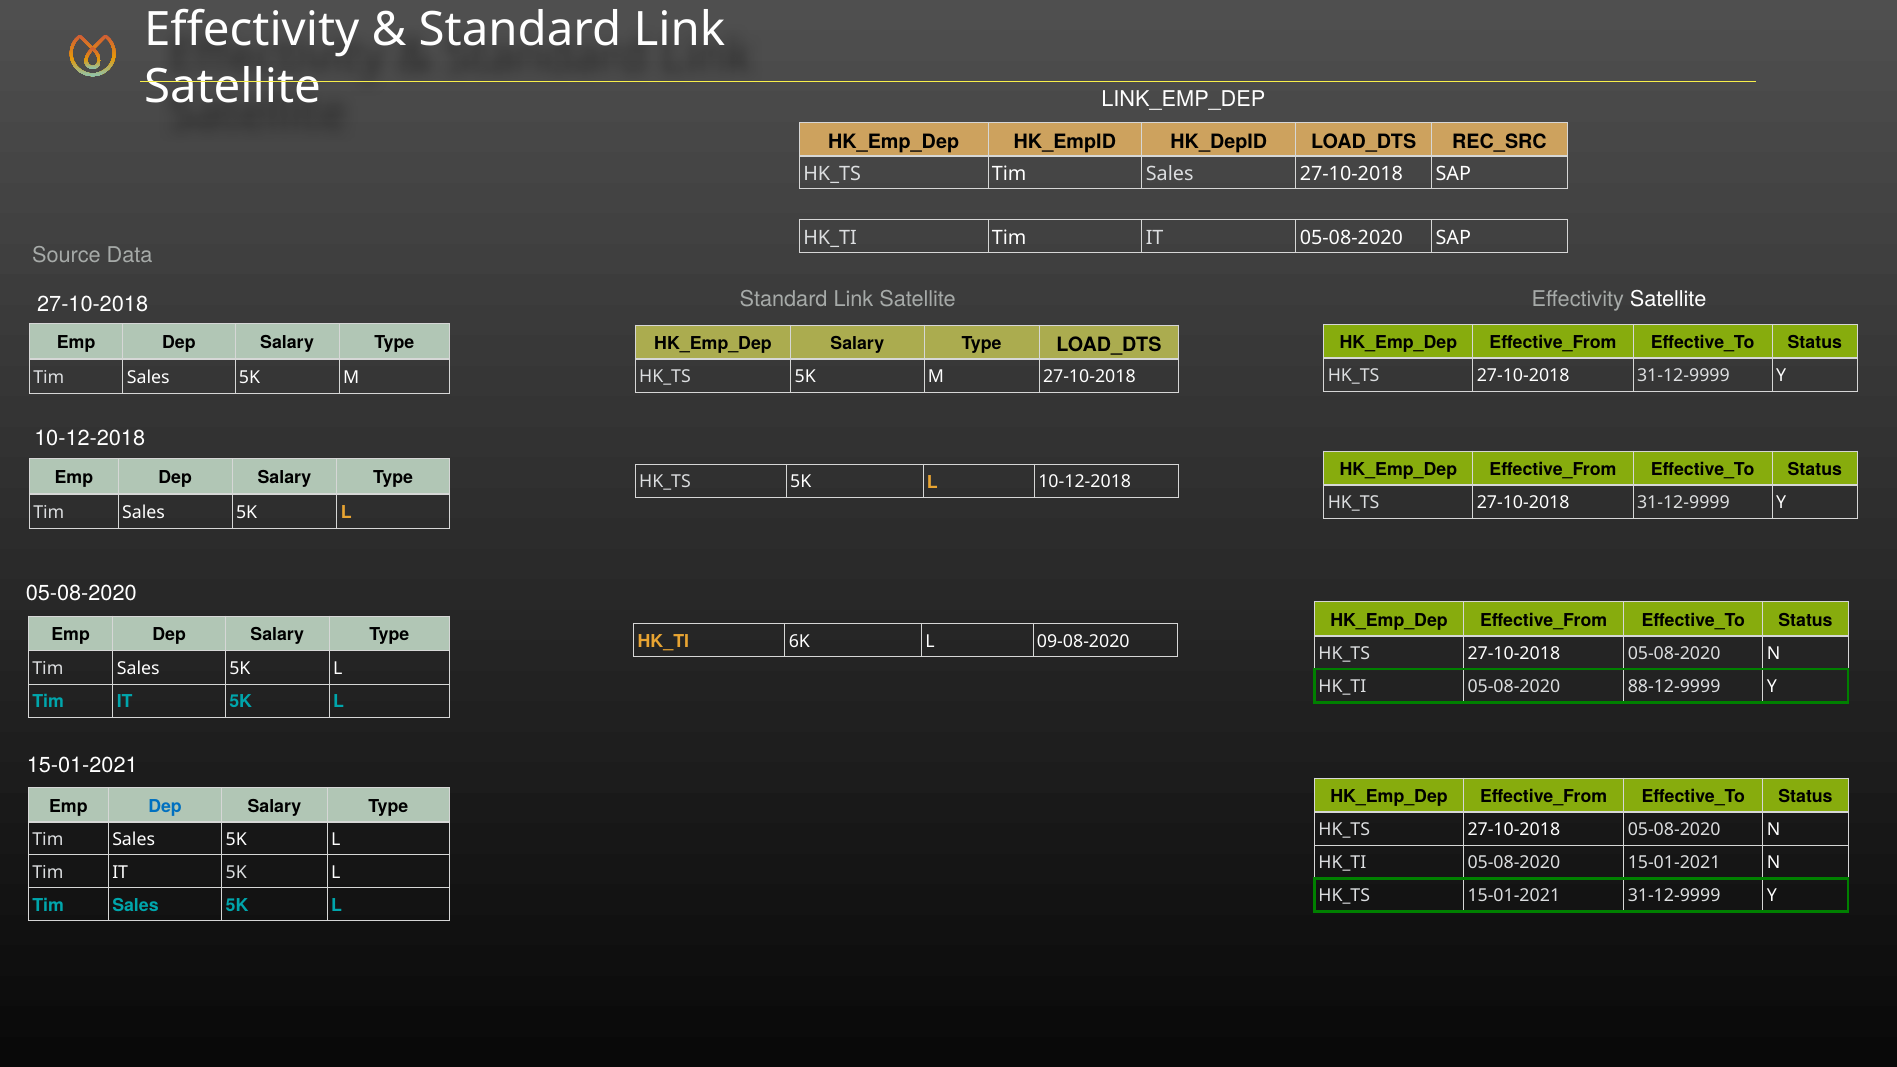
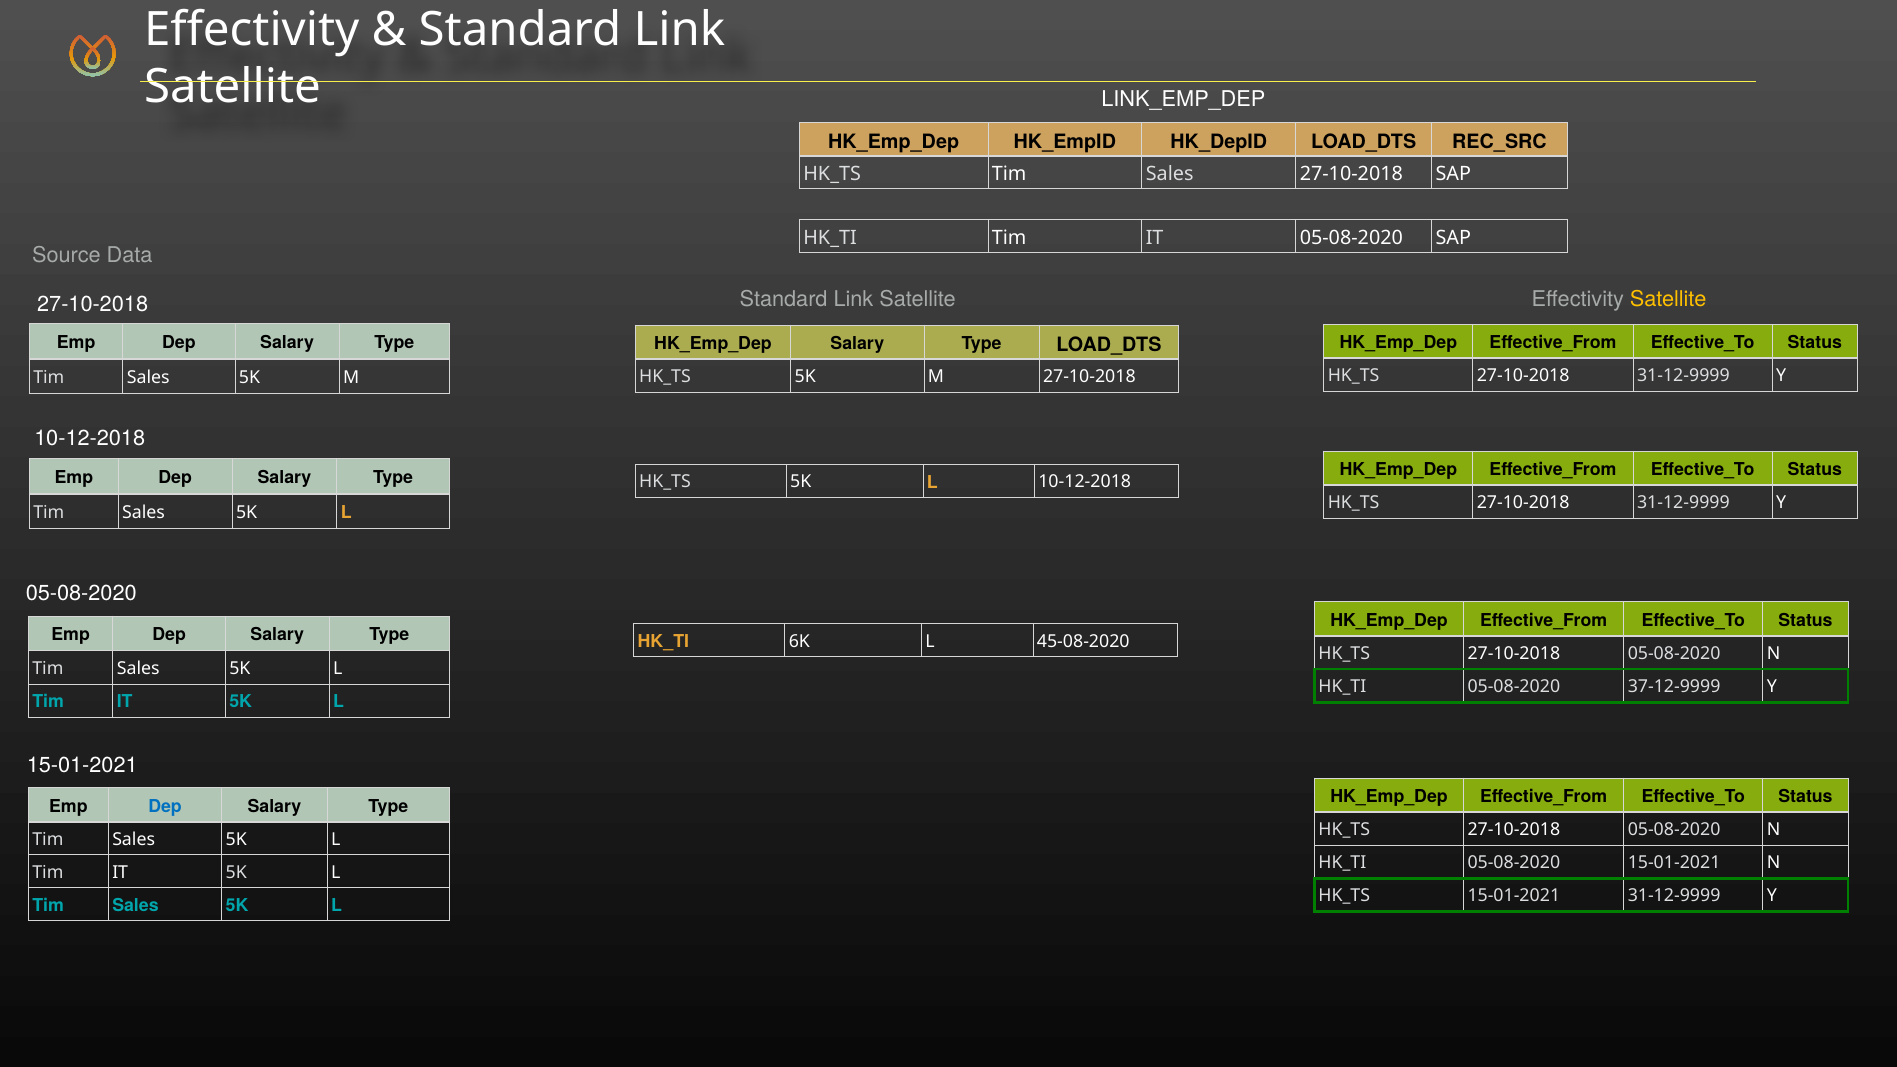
Satellite at (1668, 299) colour: white -> yellow
09-08-2020: 09-08-2020 -> 45-08-2020
88-12-9999: 88-12-9999 -> 37-12-9999
